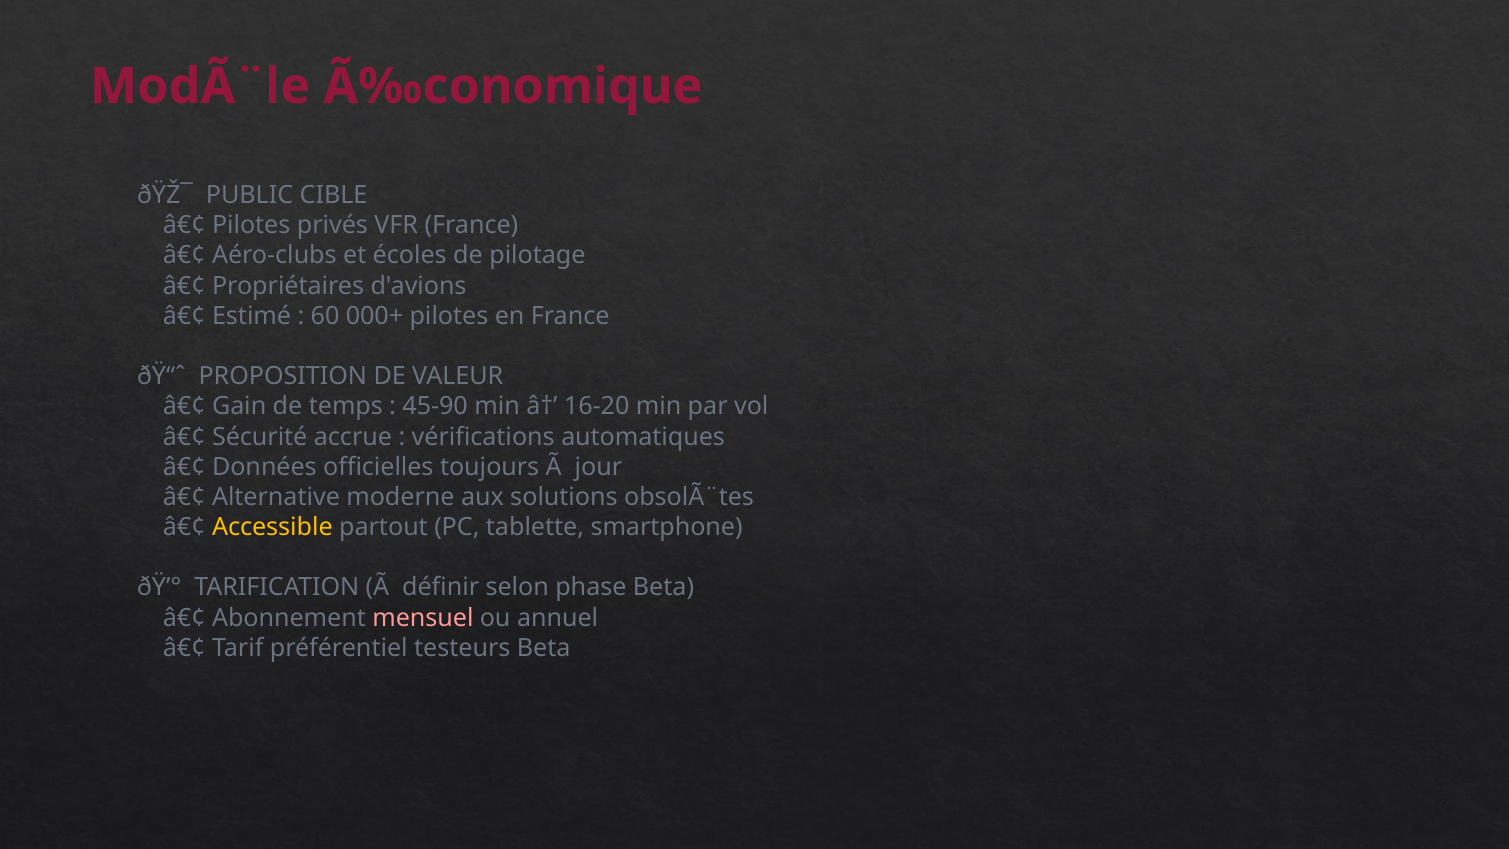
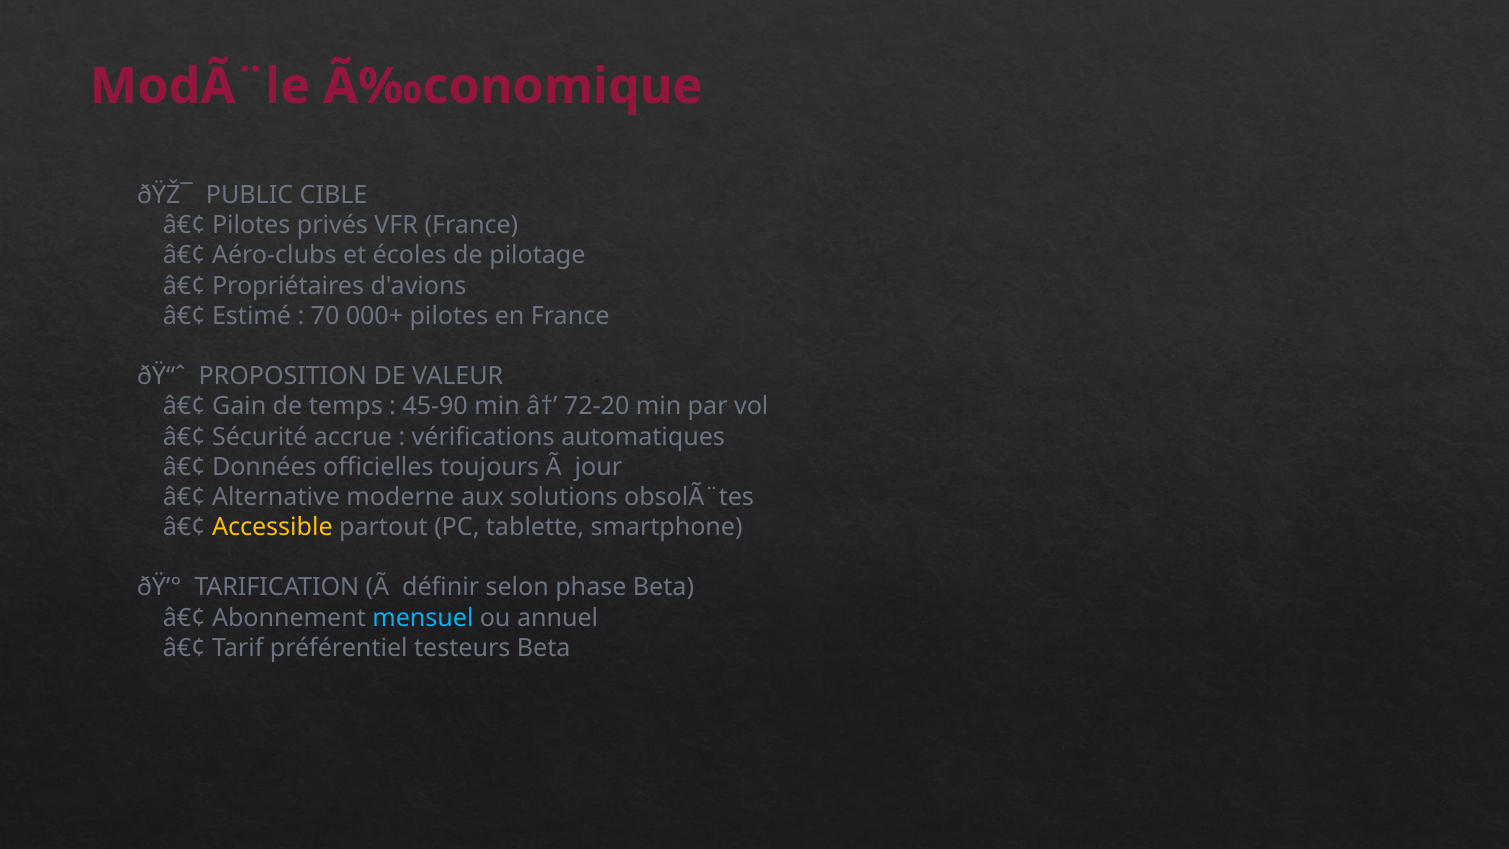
60: 60 -> 70
16-20: 16-20 -> 72-20
mensuel colour: pink -> light blue
